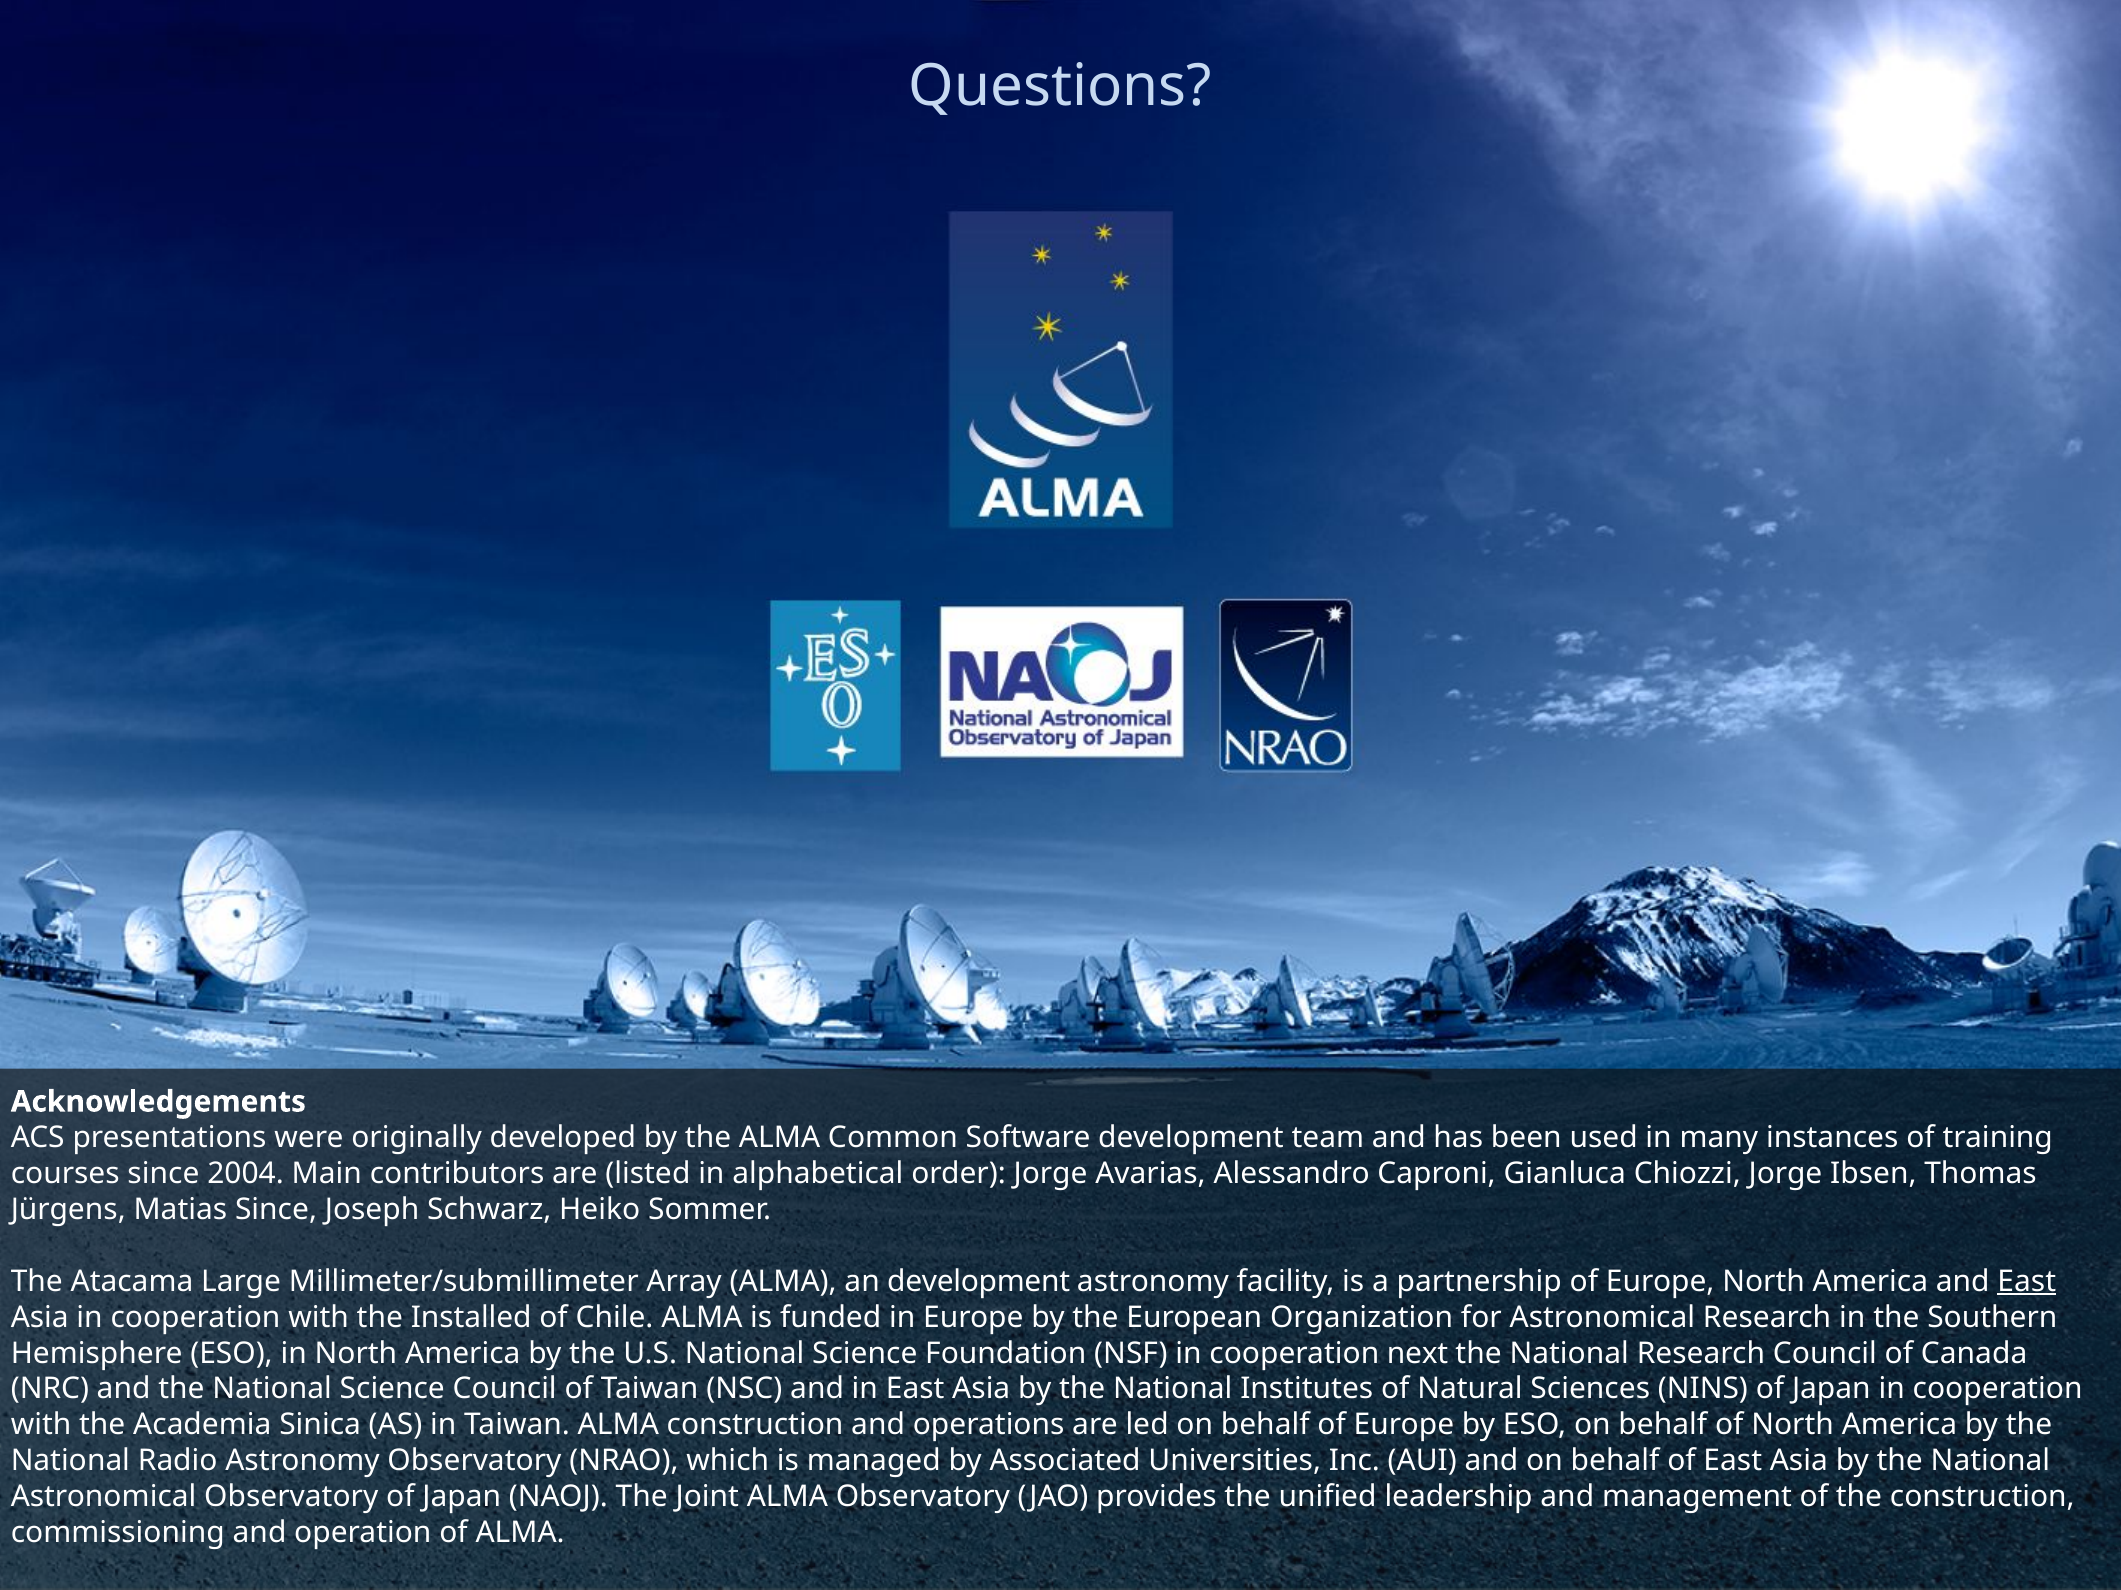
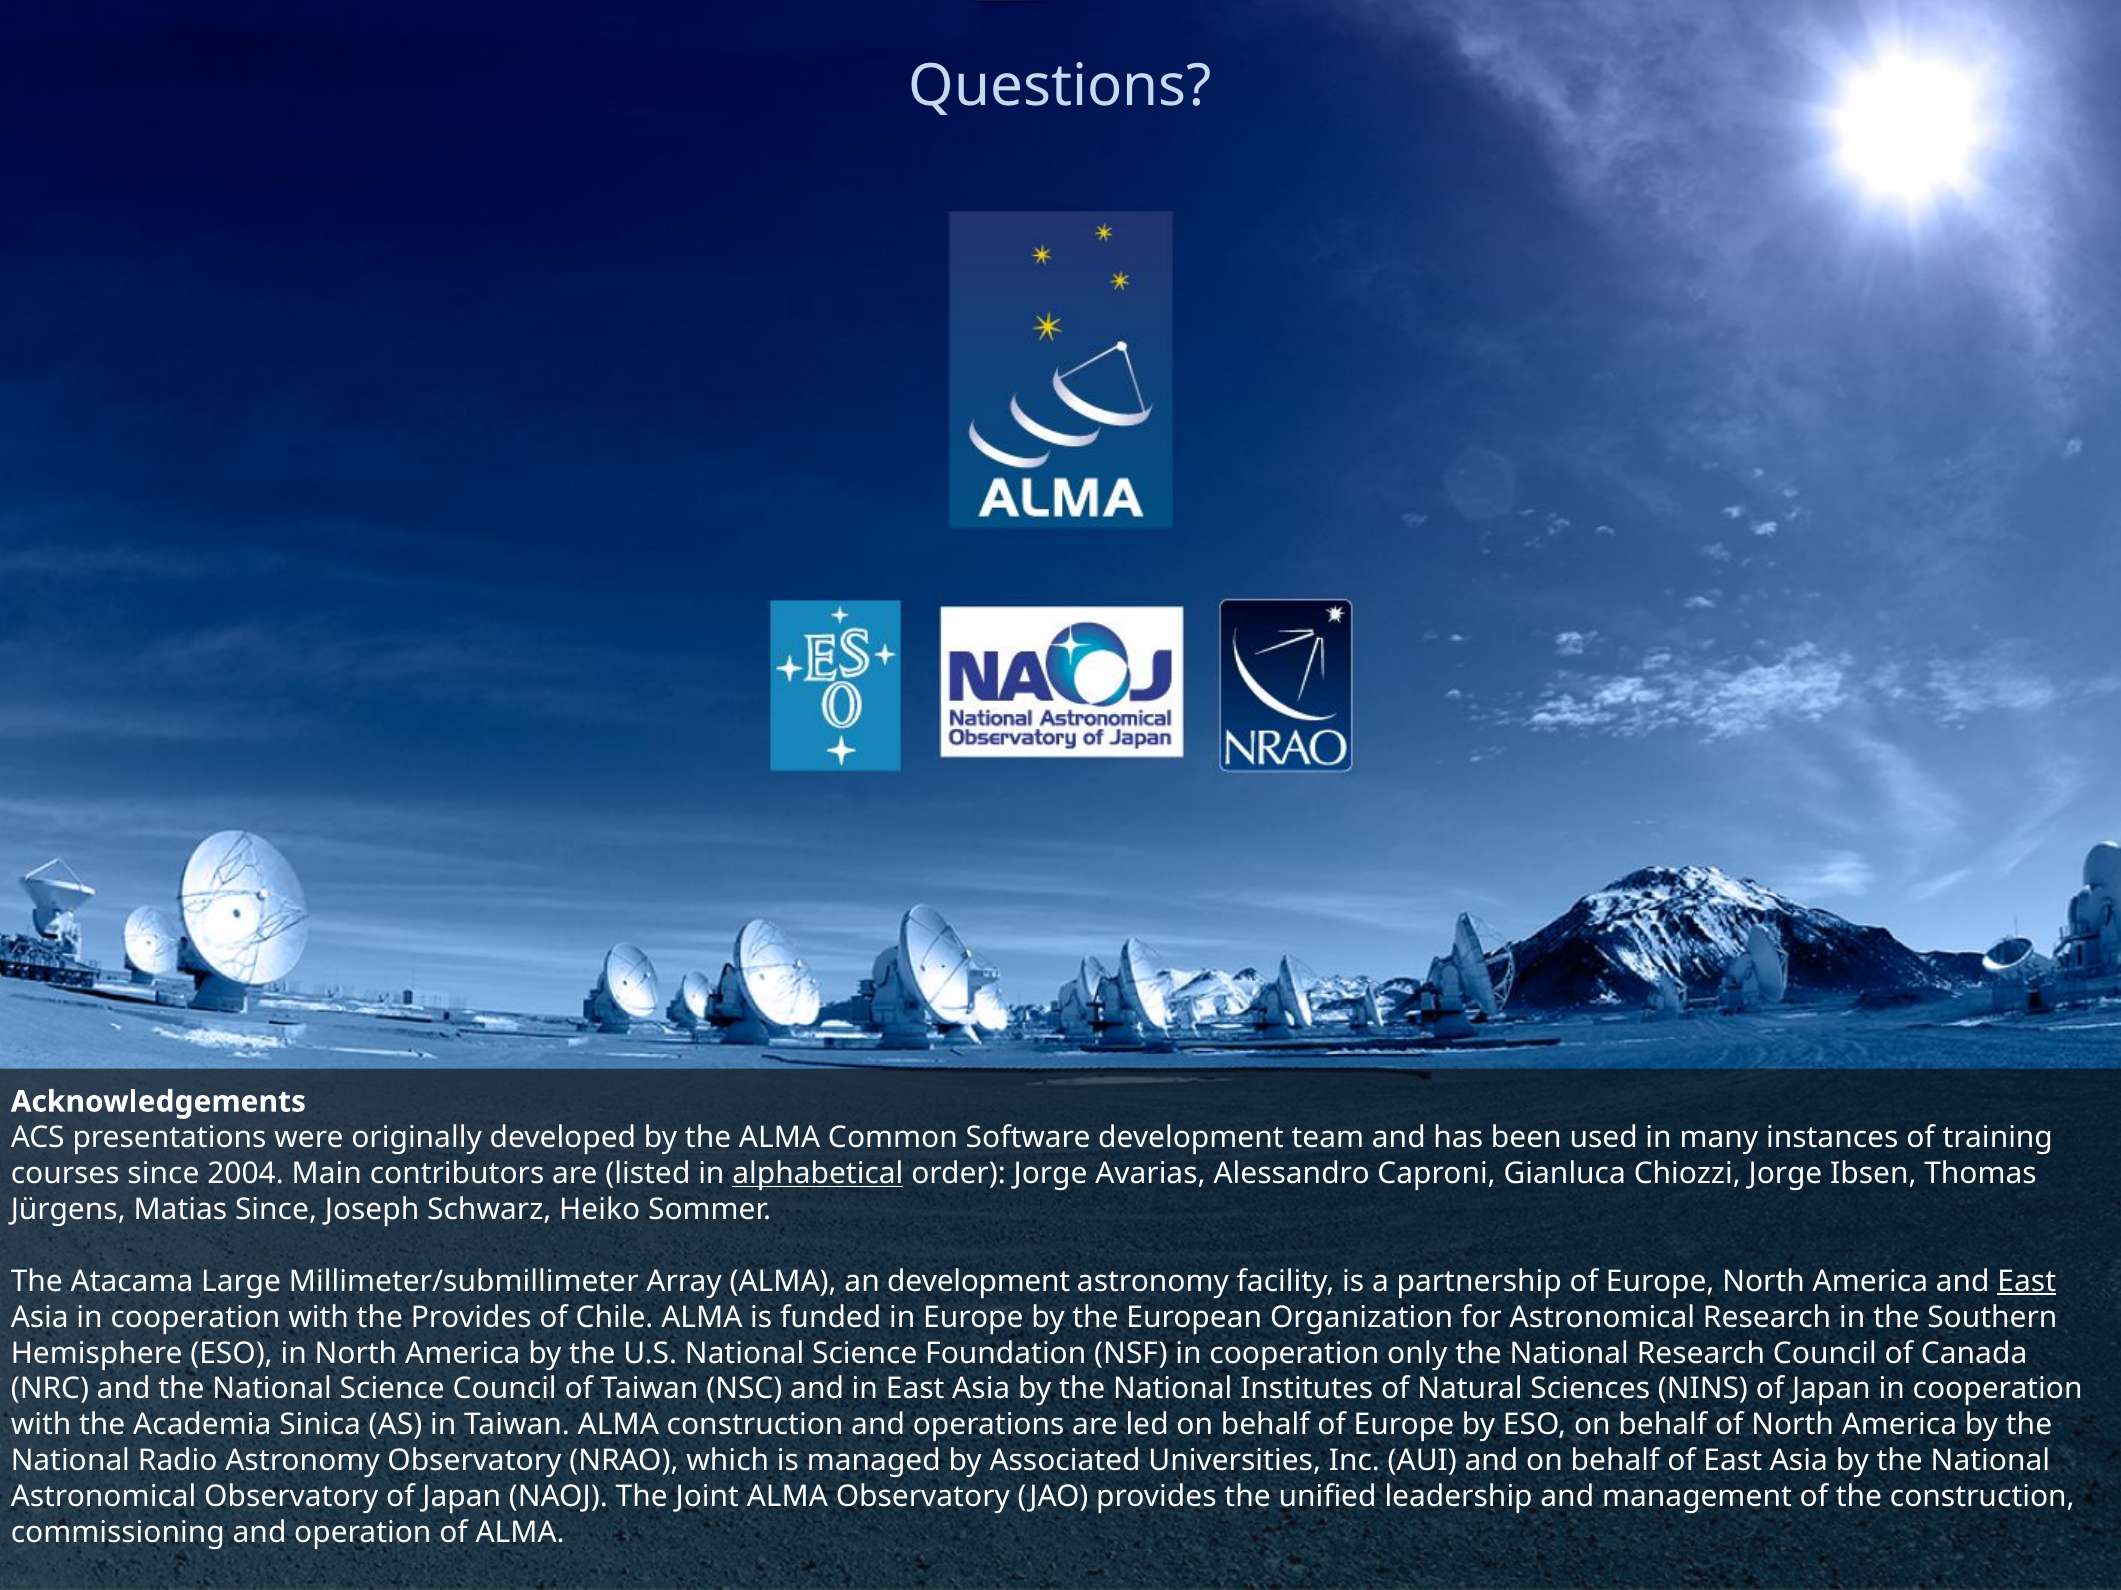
alphabetical underline: none -> present
the Installed: Installed -> Provides
next: next -> only
